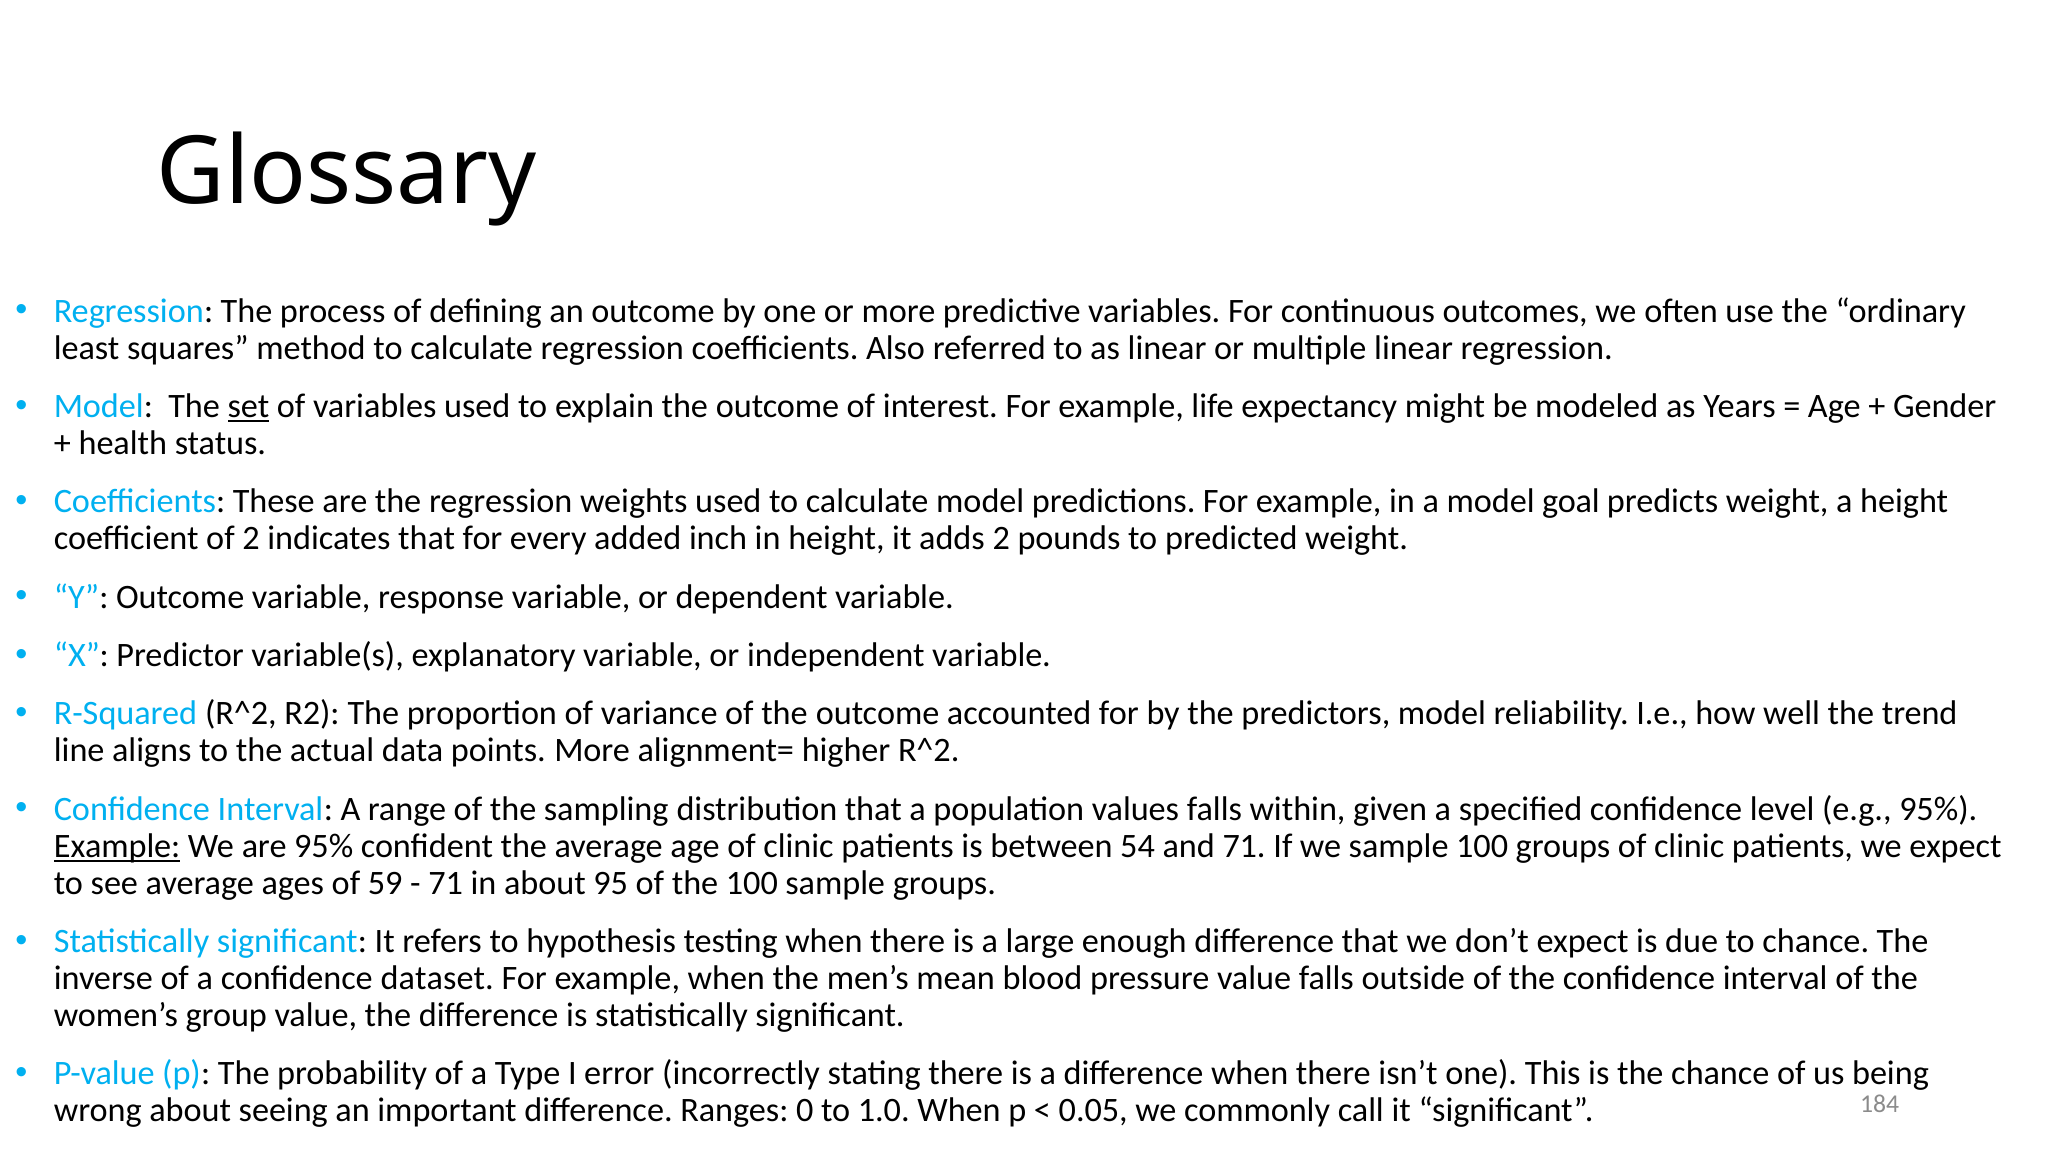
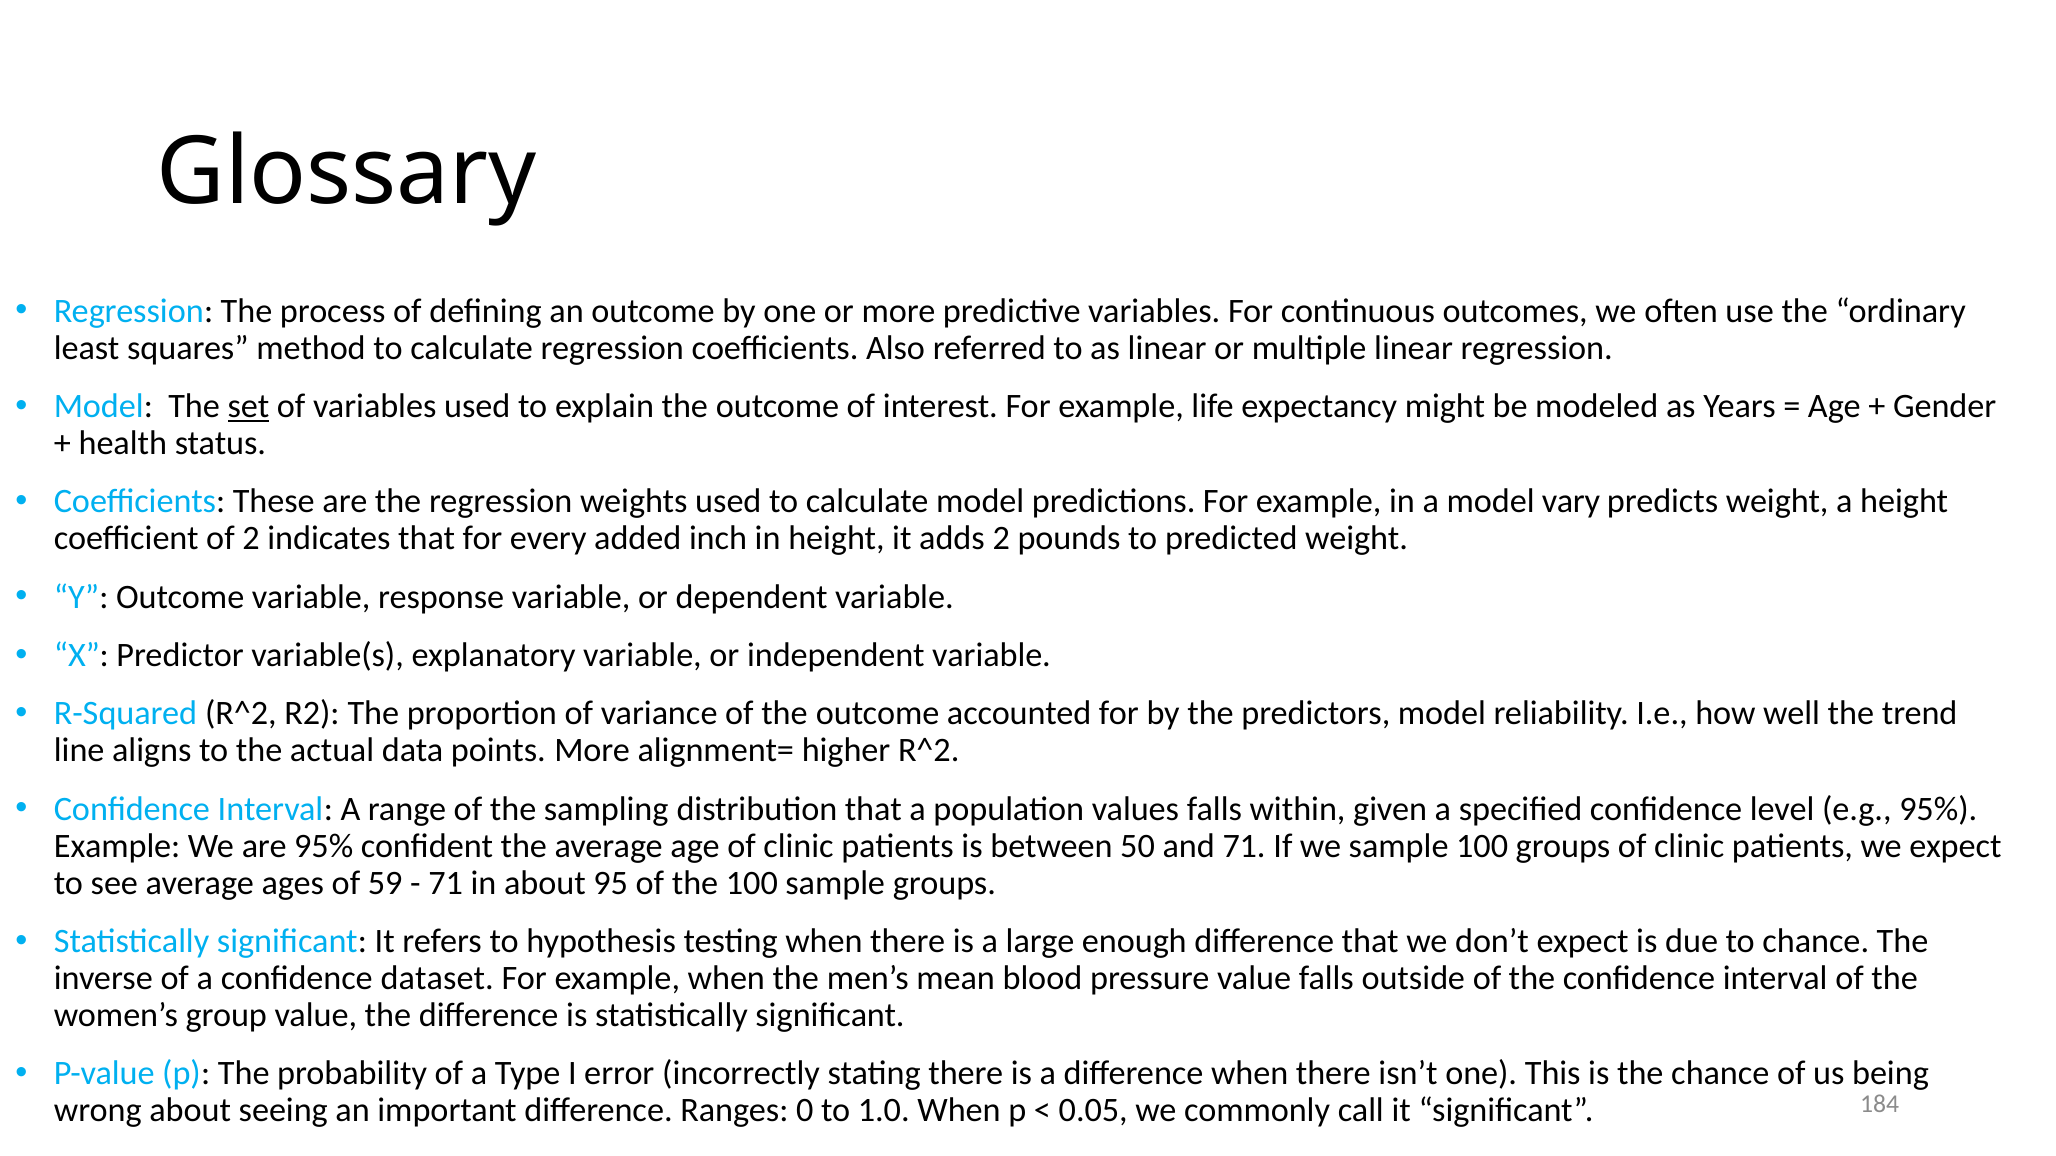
goal: goal -> vary
Example at (117, 846) underline: present -> none
54: 54 -> 50
